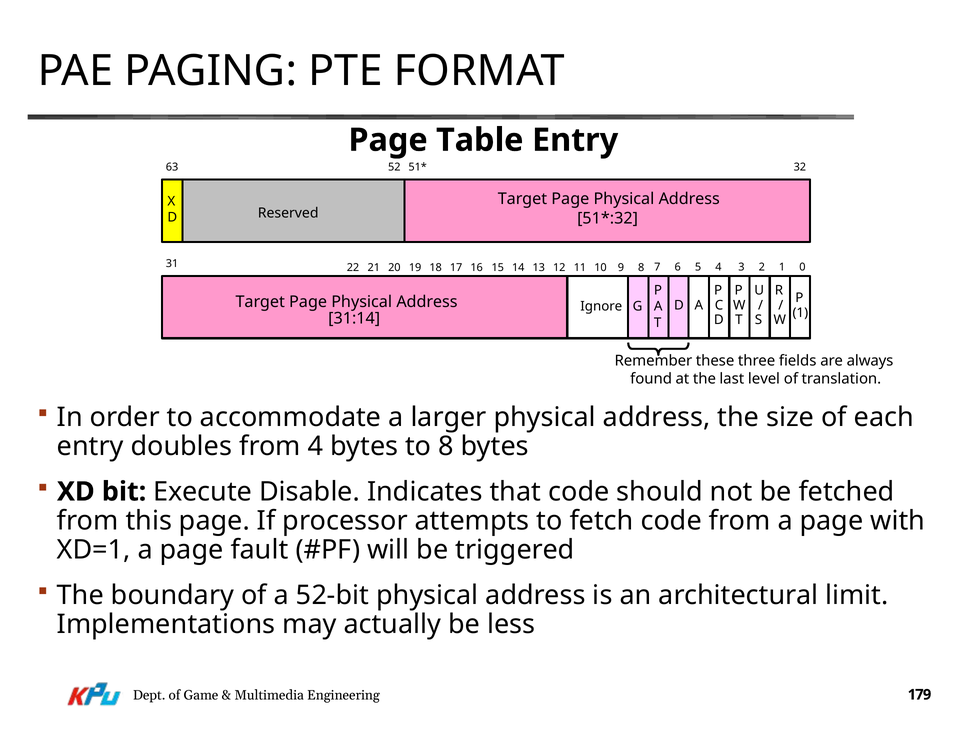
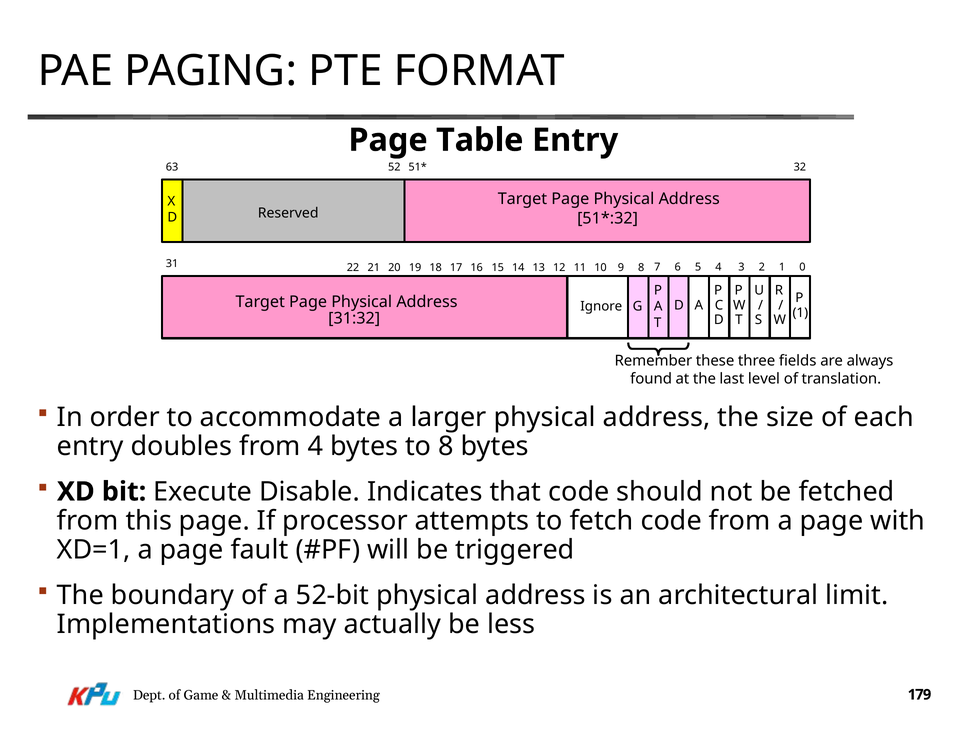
31:14: 31:14 -> 31:32
